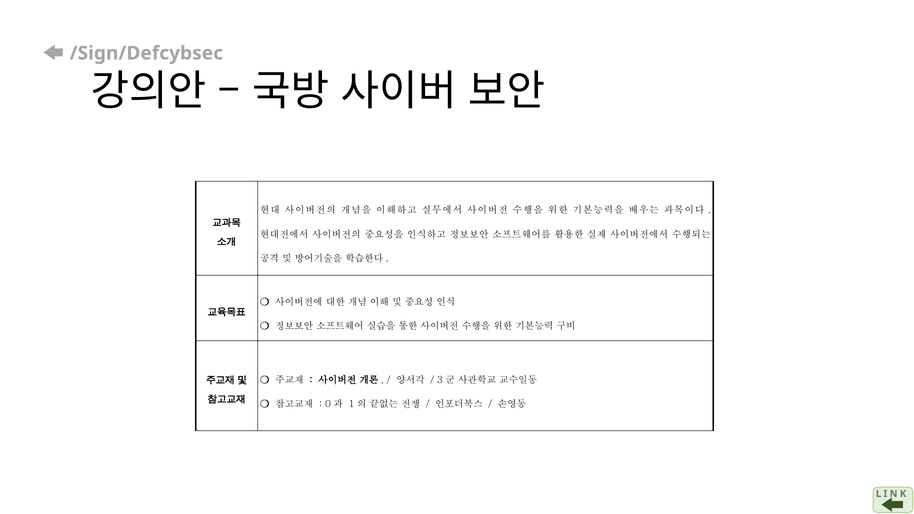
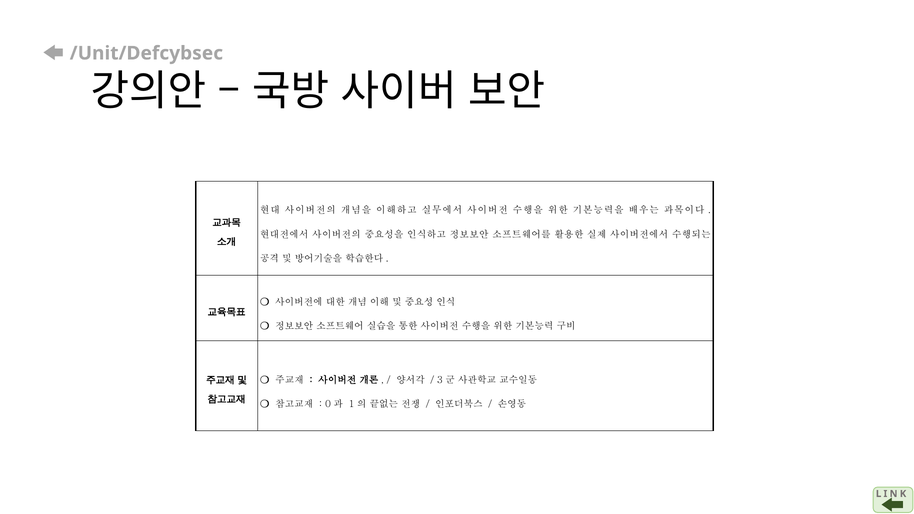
/Sign/Defcybsec: /Sign/Defcybsec -> /Unit/Defcybsec
